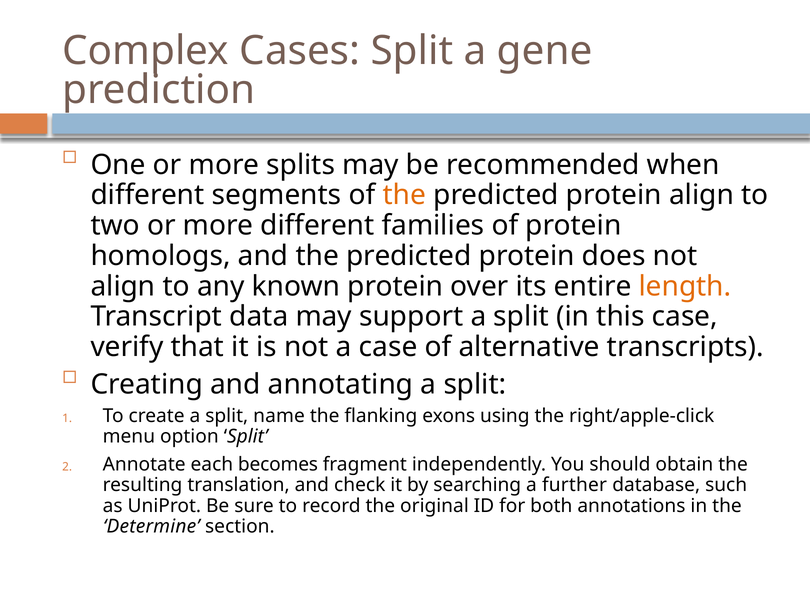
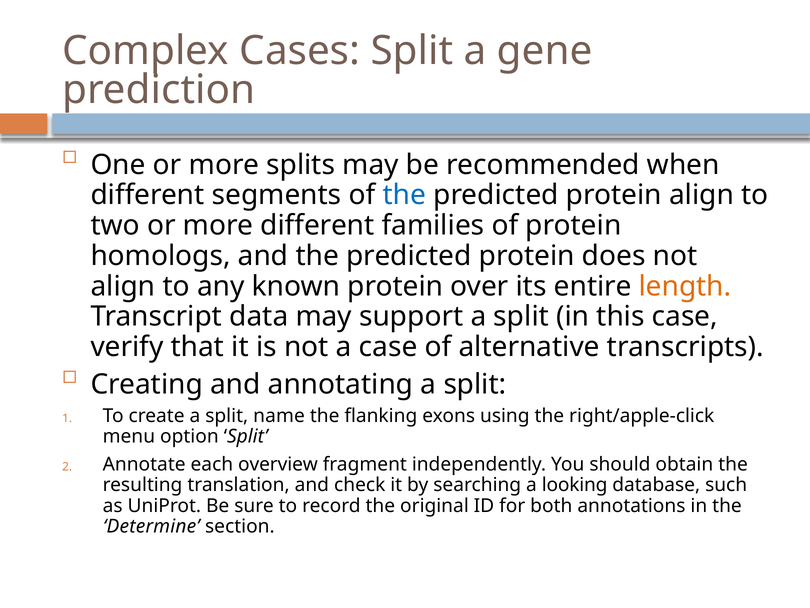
the at (404, 195) colour: orange -> blue
becomes: becomes -> overview
further: further -> looking
